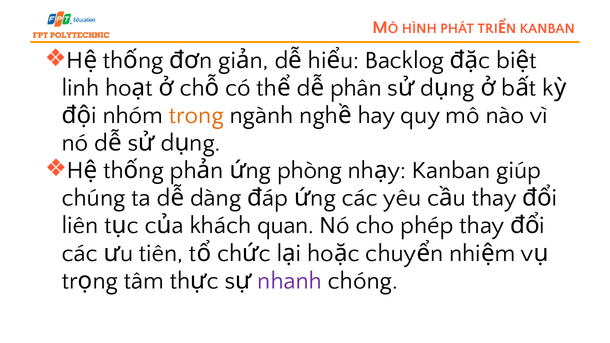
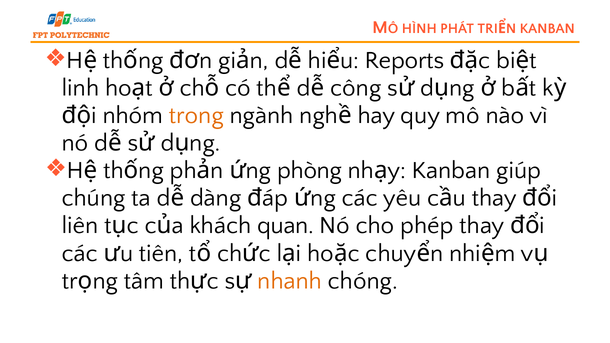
Backlog: Backlog -> Reports
phân: phân -> công
nhanh colour: purple -> orange
